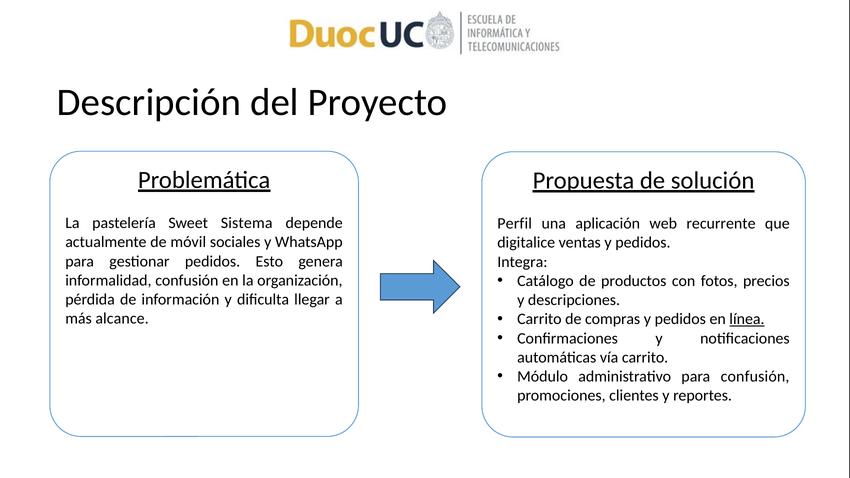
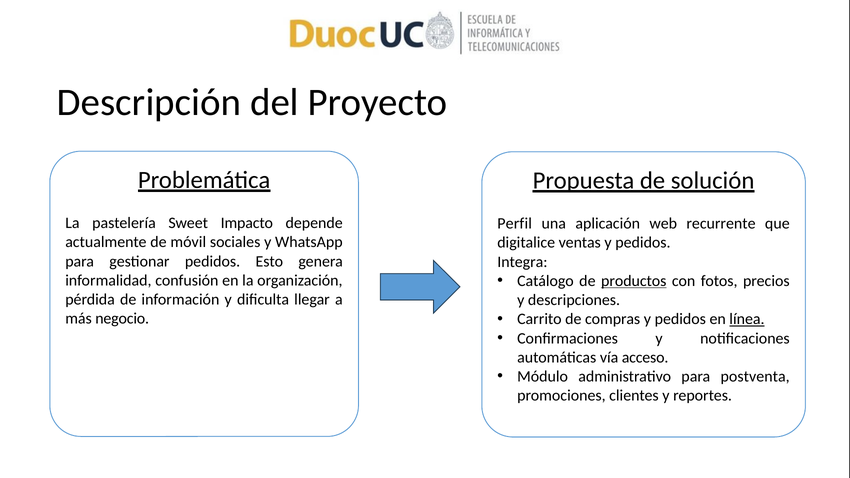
Sistema: Sistema -> Impacto
productos underline: none -> present
alcance: alcance -> negocio
vía carrito: carrito -> acceso
para confusión: confusión -> postventa
